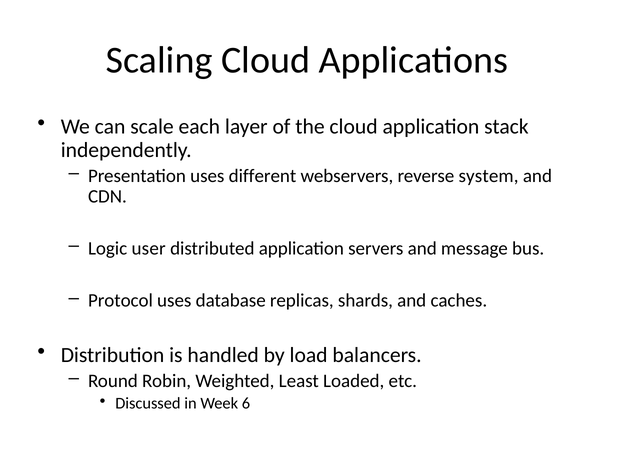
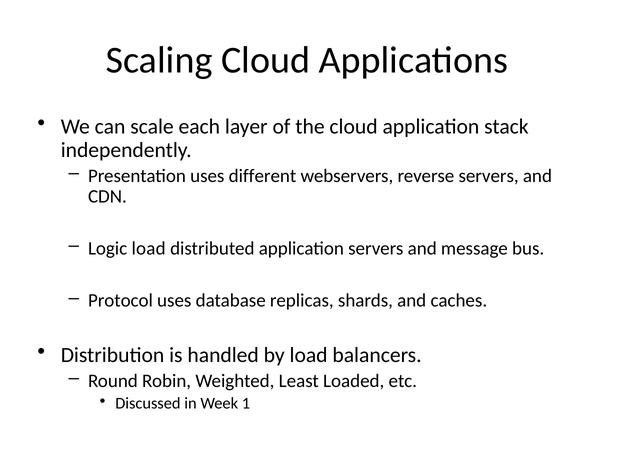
reverse system: system -> servers
Logic user: user -> load
6: 6 -> 1
